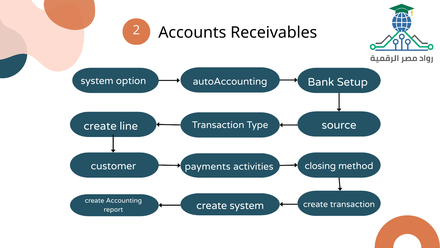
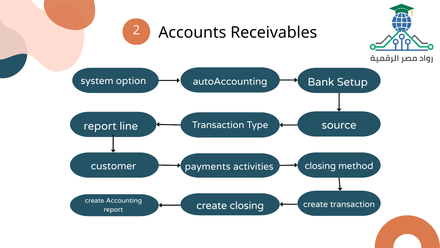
create at (100, 126): create -> report
create system: system -> closing
